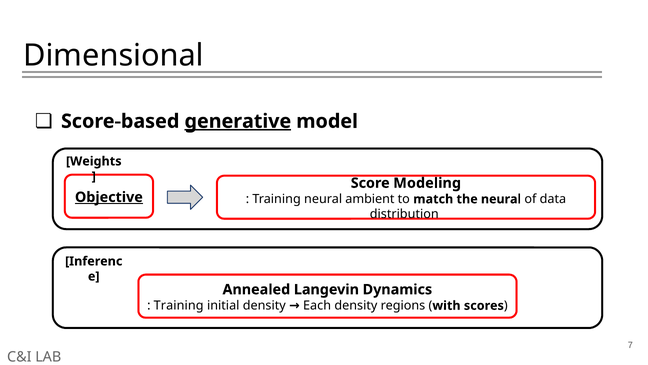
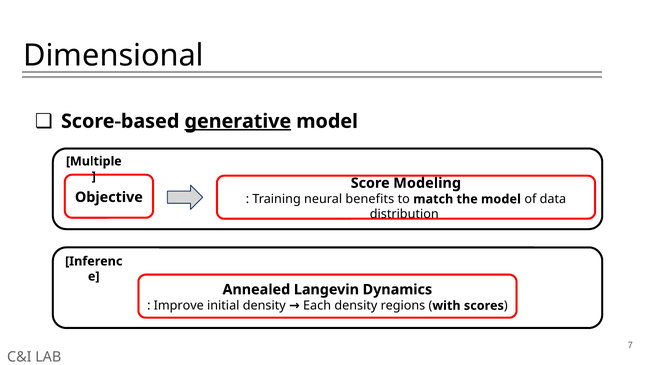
Weights: Weights -> Multiple
Objective underline: present -> none
ambient: ambient -> benefits
the neural: neural -> model
Training at (179, 305): Training -> Improve
